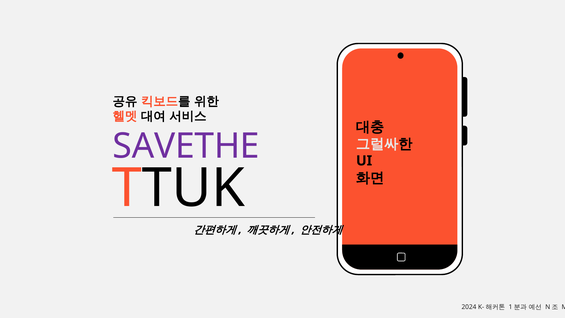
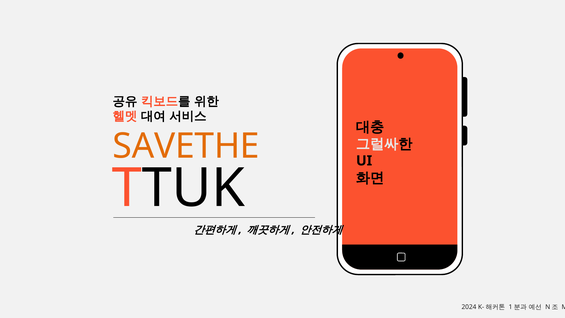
SAVETHE colour: purple -> orange
